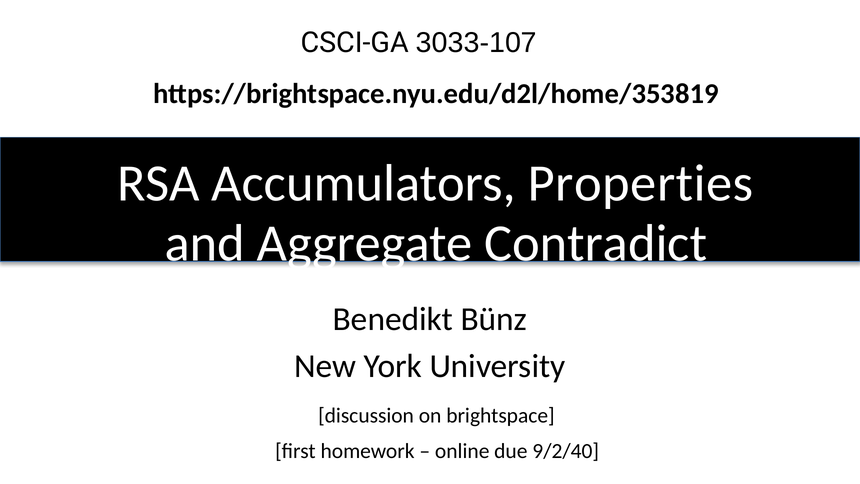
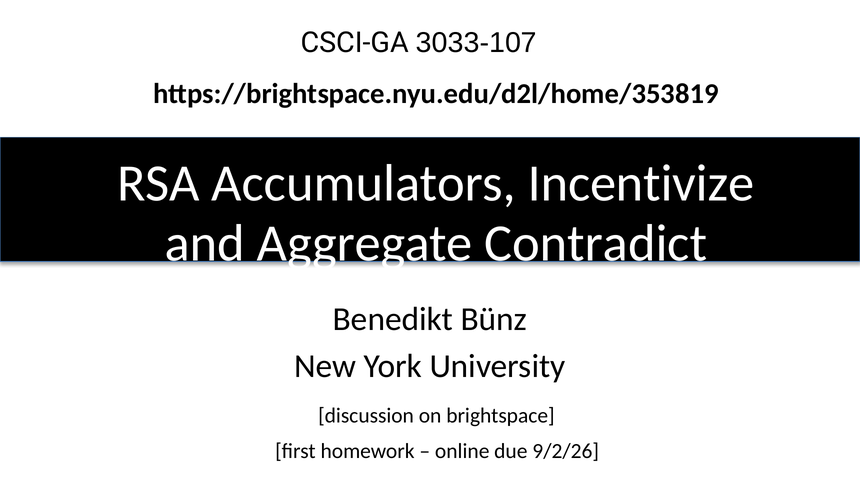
Properties: Properties -> Incentivize
9/2/40: 9/2/40 -> 9/2/26
